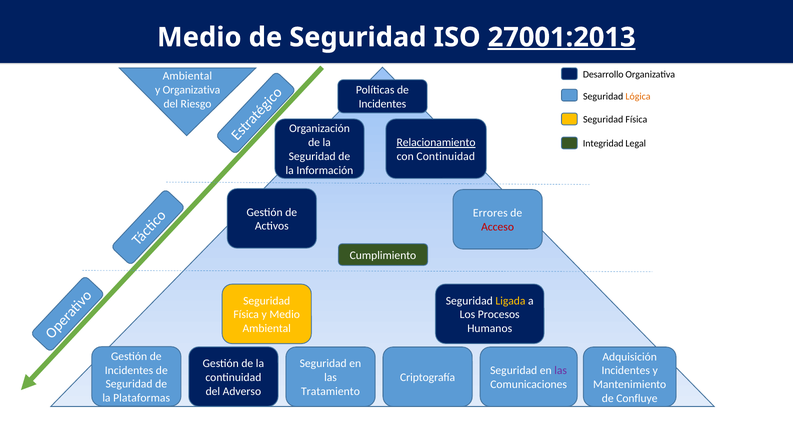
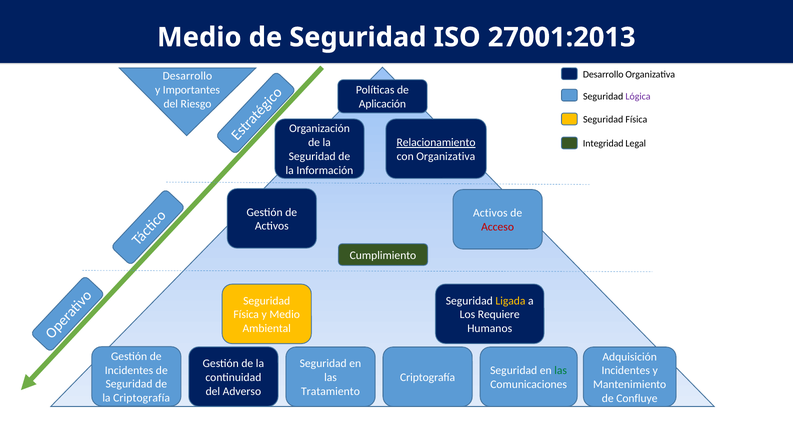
27001:2013 underline: present -> none
Ambiental at (187, 76): Ambiental -> Desarrollo
y Organizativa: Organizativa -> Importantes
Lógica colour: orange -> purple
Incidentes at (382, 104): Incidentes -> Aplicación
con Continuidad: Continuidad -> Organizativa
Errores at (490, 213): Errores -> Activos
Procesos: Procesos -> Requiere
las at (561, 371) colour: purple -> green
la Plataformas: Plataformas -> Criptografía
